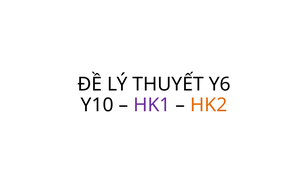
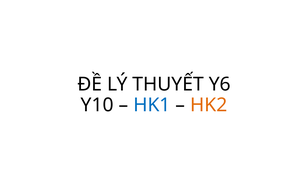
HK1 colour: purple -> blue
